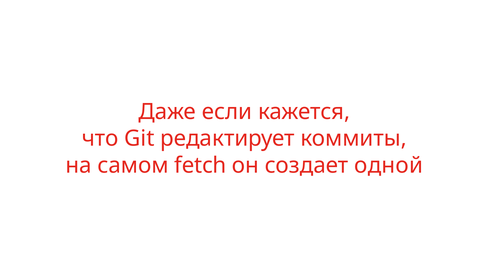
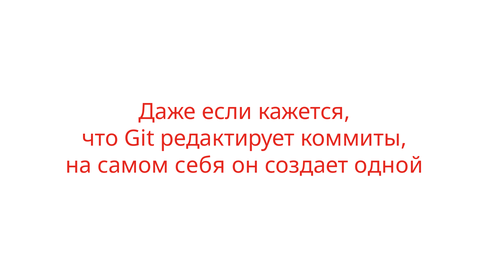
fetch: fetch -> себя
